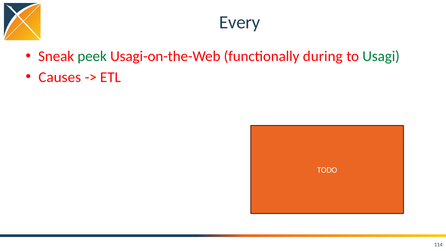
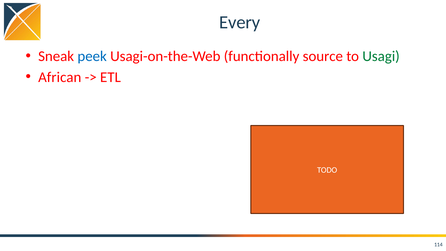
peek colour: green -> blue
during: during -> source
Causes: Causes -> African
